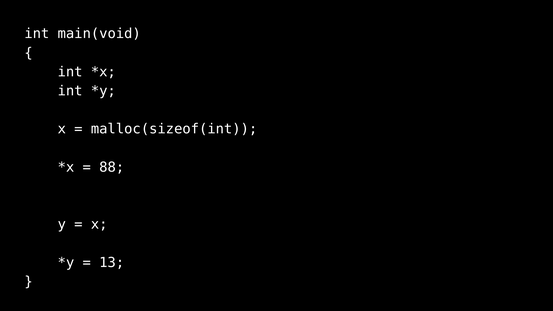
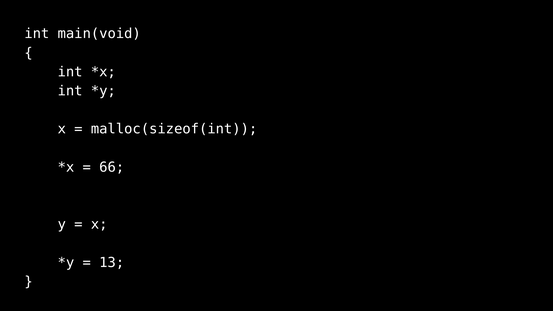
88: 88 -> 66
